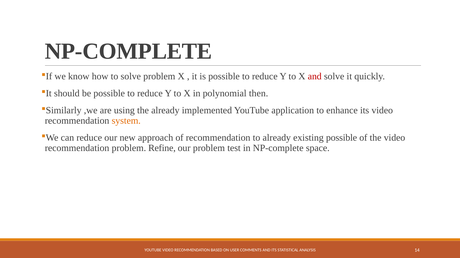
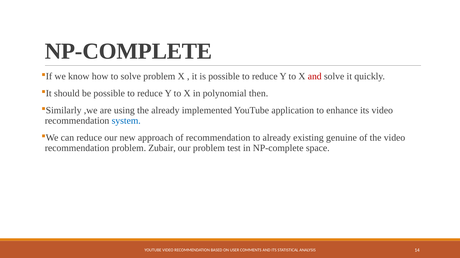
system colour: orange -> blue
existing possible: possible -> genuine
Refine: Refine -> Zubair
